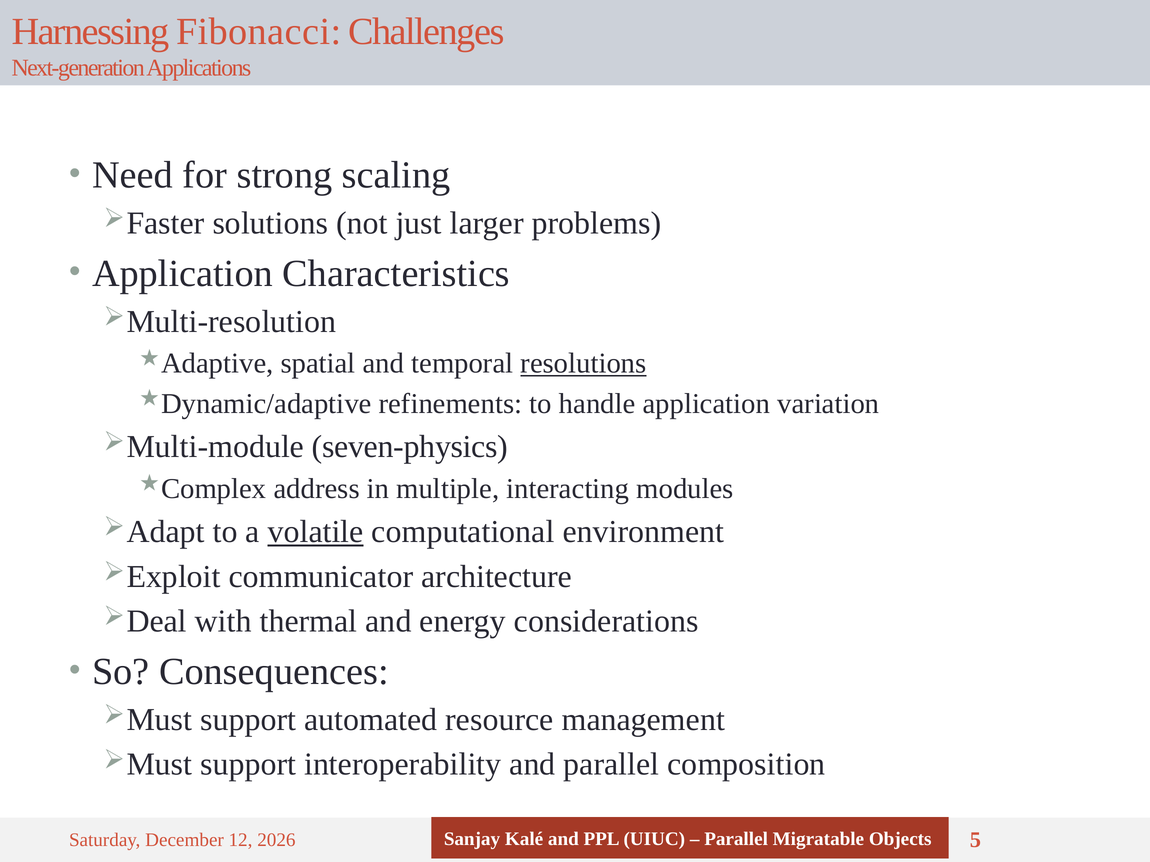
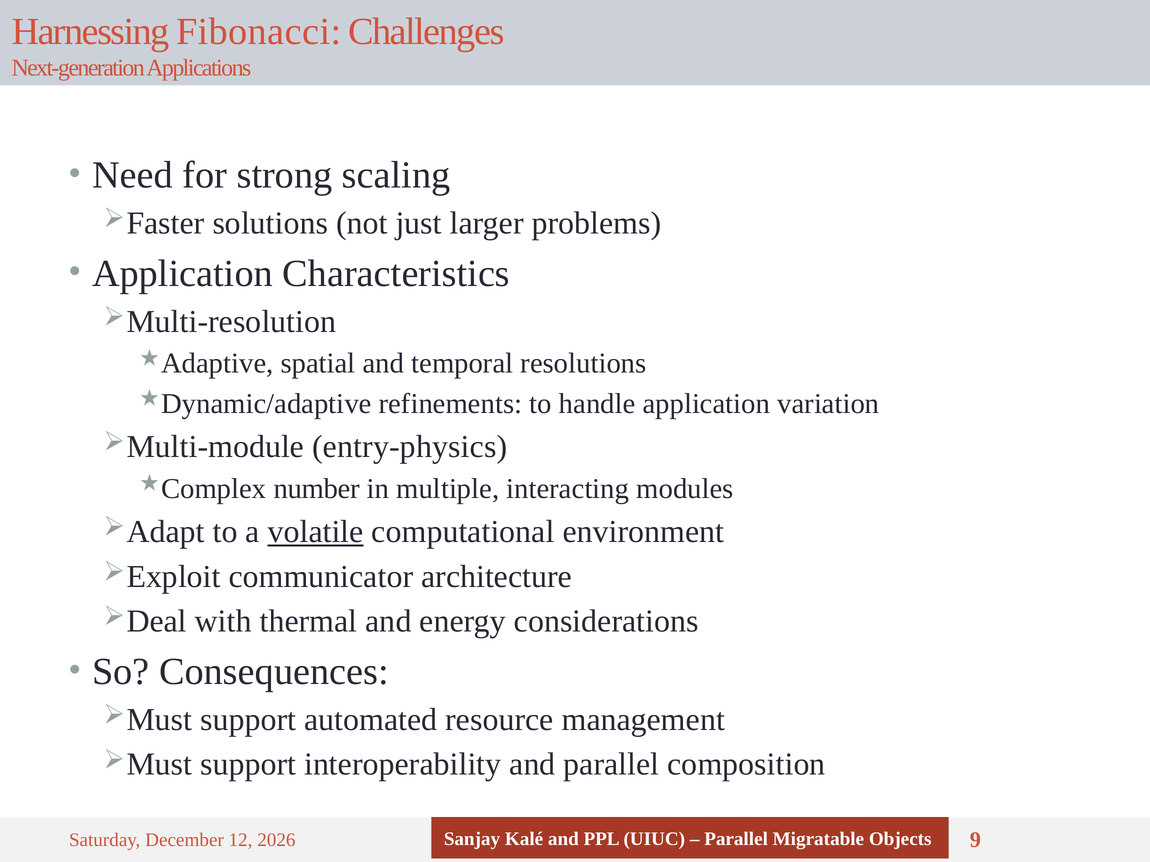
resolutions underline: present -> none
seven-physics: seven-physics -> entry-physics
address: address -> number
5: 5 -> 9
